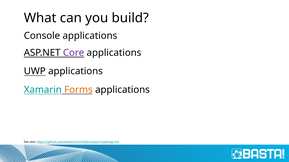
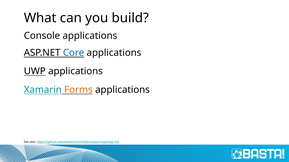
Core colour: purple -> blue
